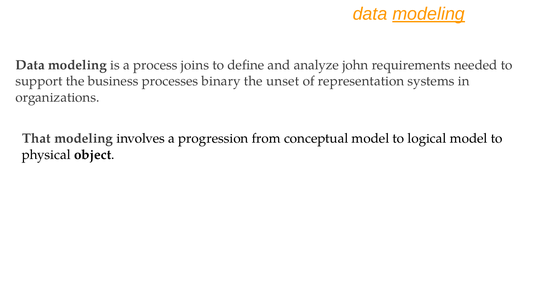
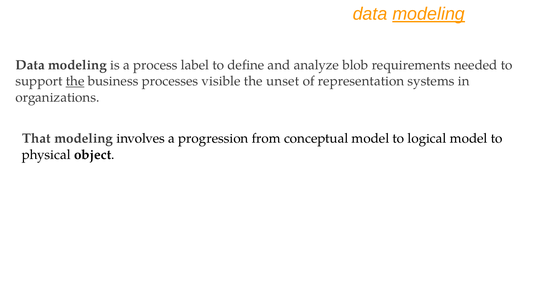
joins: joins -> label
john: john -> blob
the at (75, 81) underline: none -> present
binary: binary -> visible
